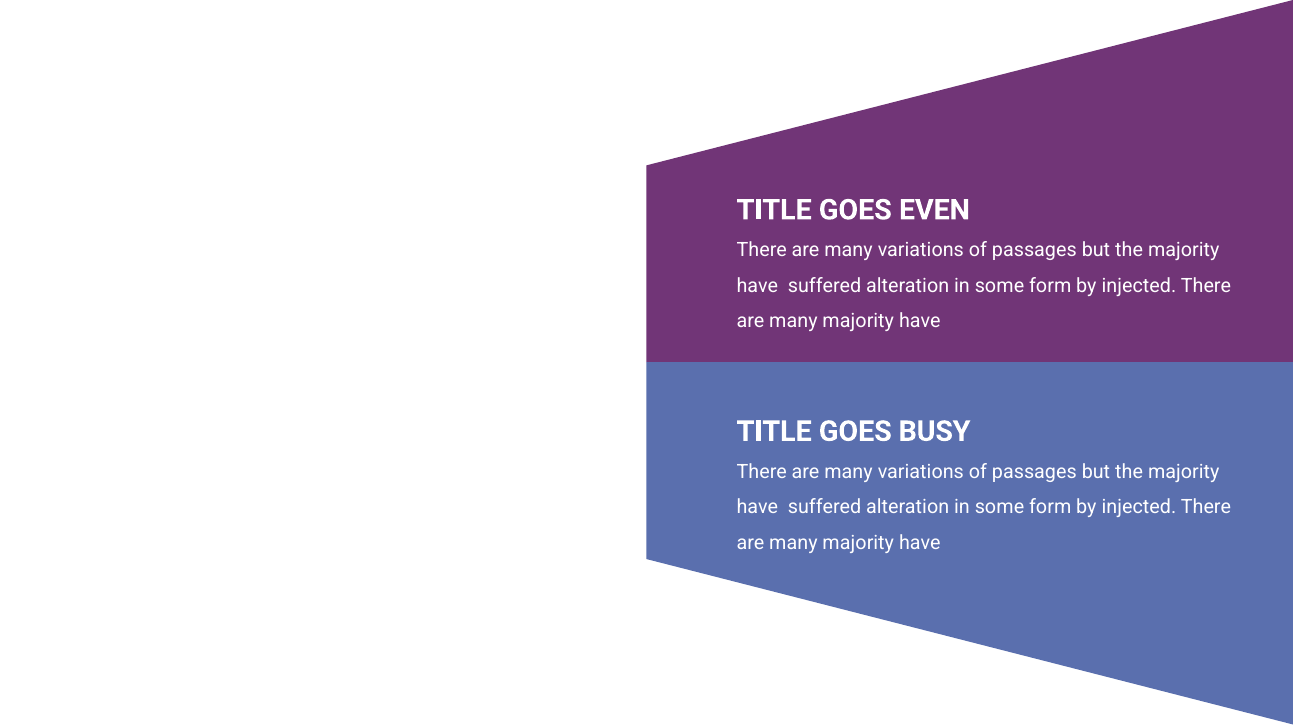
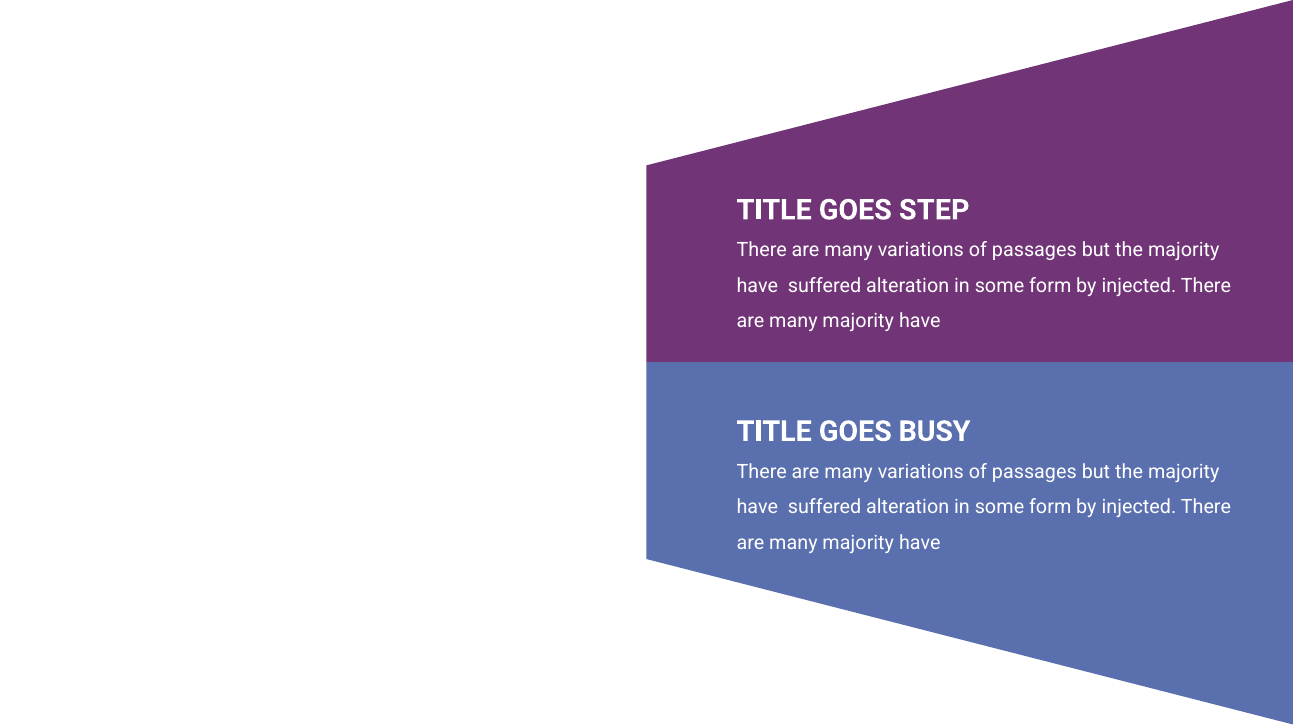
EVEN: EVEN -> STEP
